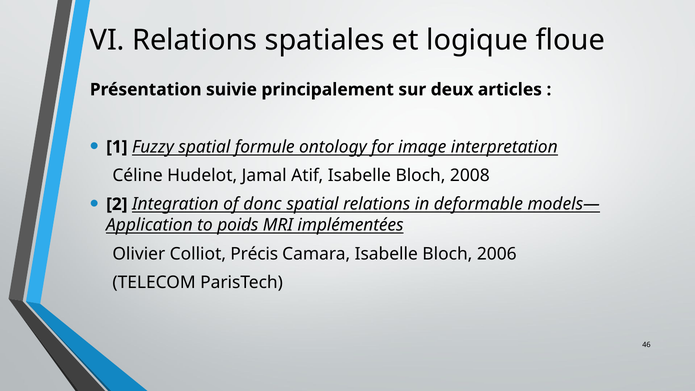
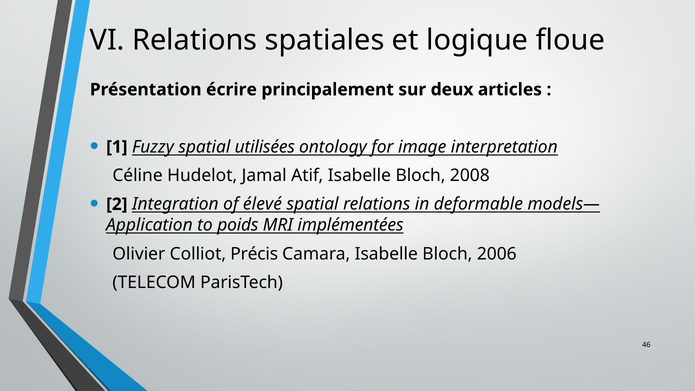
suivie: suivie -> écrire
formule: formule -> utilisées
donc: donc -> élevé
